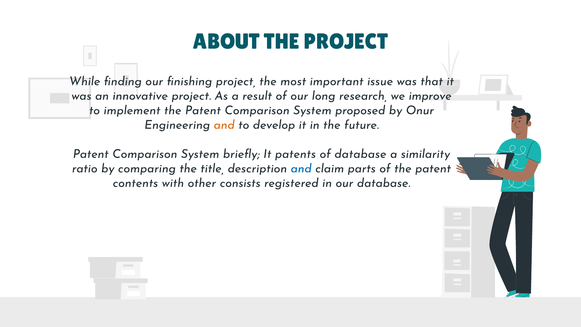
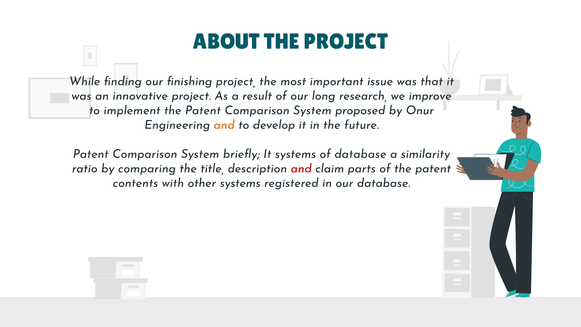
It patents: patents -> systems
and at (301, 168) colour: blue -> red
other consists: consists -> systems
